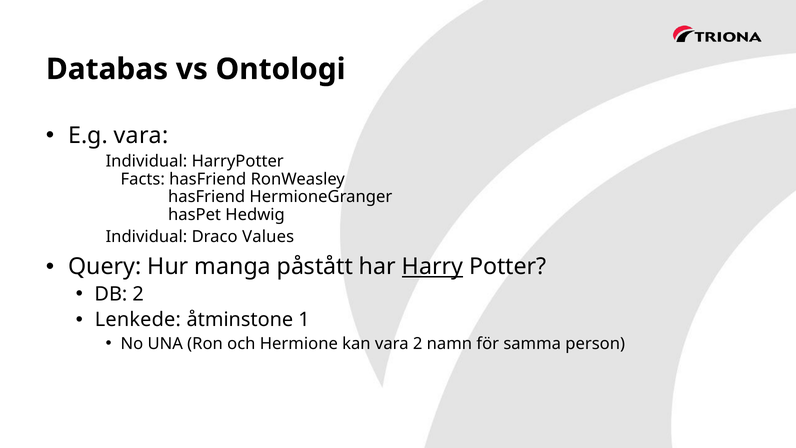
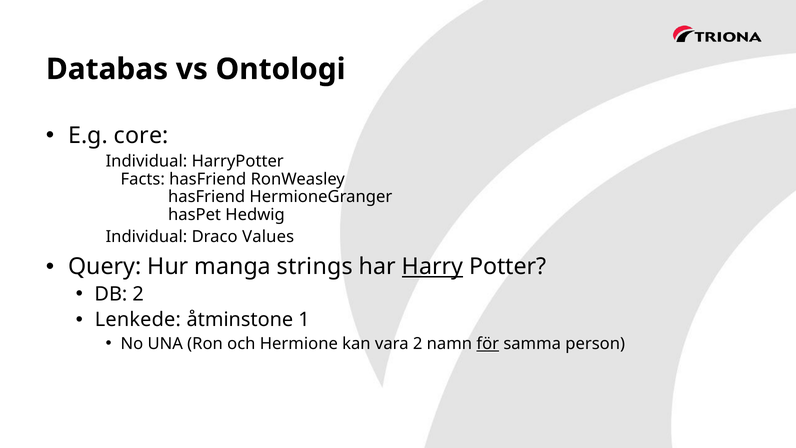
E.g vara: vara -> core
påstått: påstått -> strings
för underline: none -> present
